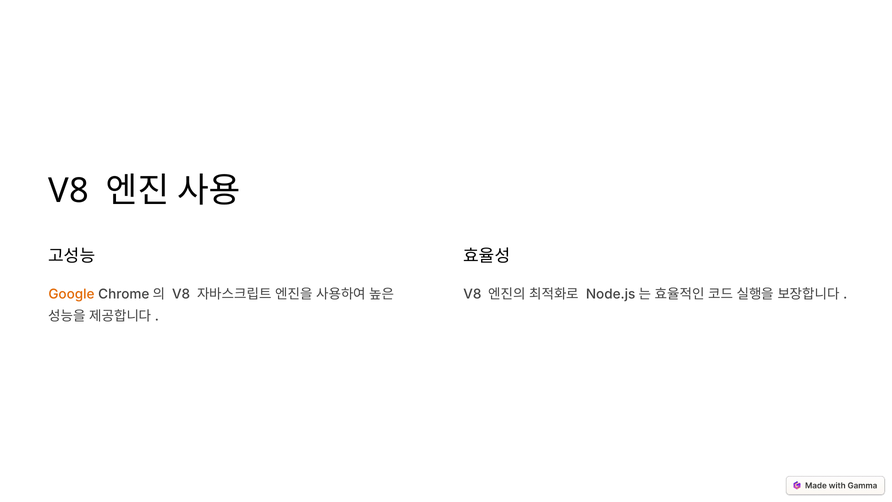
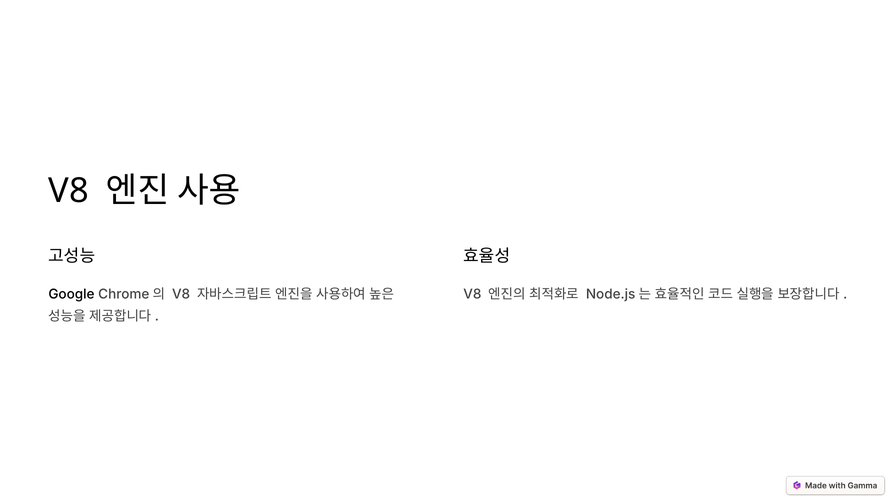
Google colour: orange -> black
